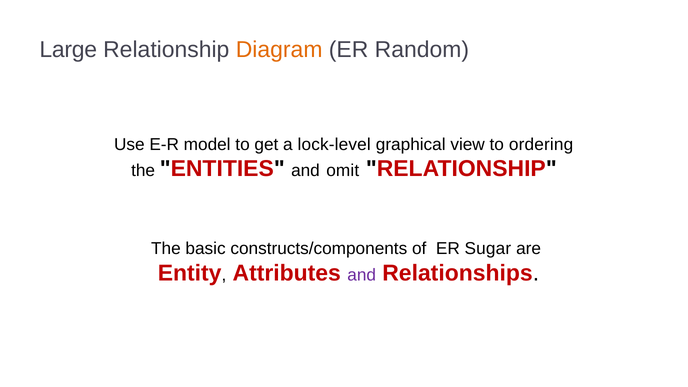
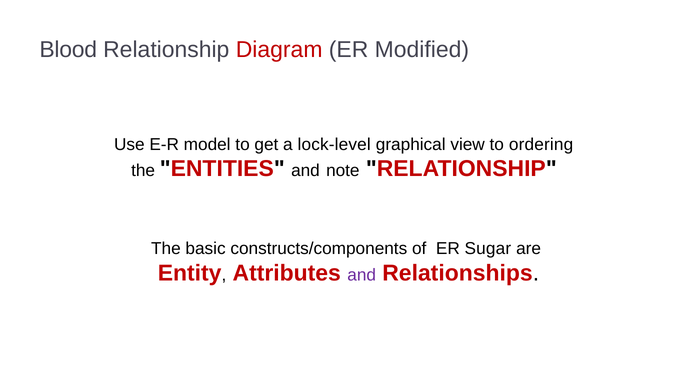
Large: Large -> Blood
Diagram colour: orange -> red
Random: Random -> Modified
omit: omit -> note
